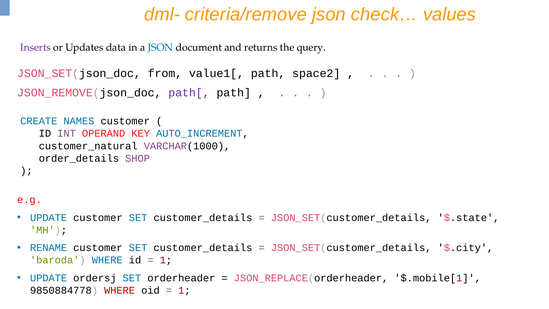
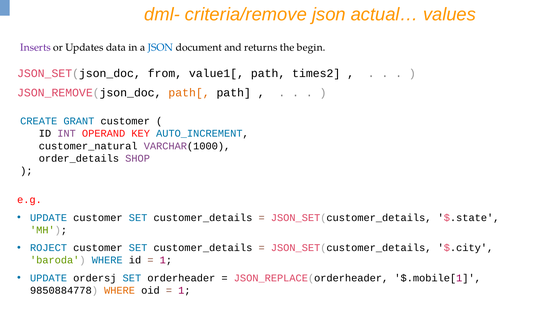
check…: check… -> actual…
query: query -> begin
space2: space2 -> times2
path[ colour: purple -> orange
NAMES: NAMES -> GRANT
RENAME: RENAME -> ROJECT
WHERE at (120, 290) colour: red -> orange
